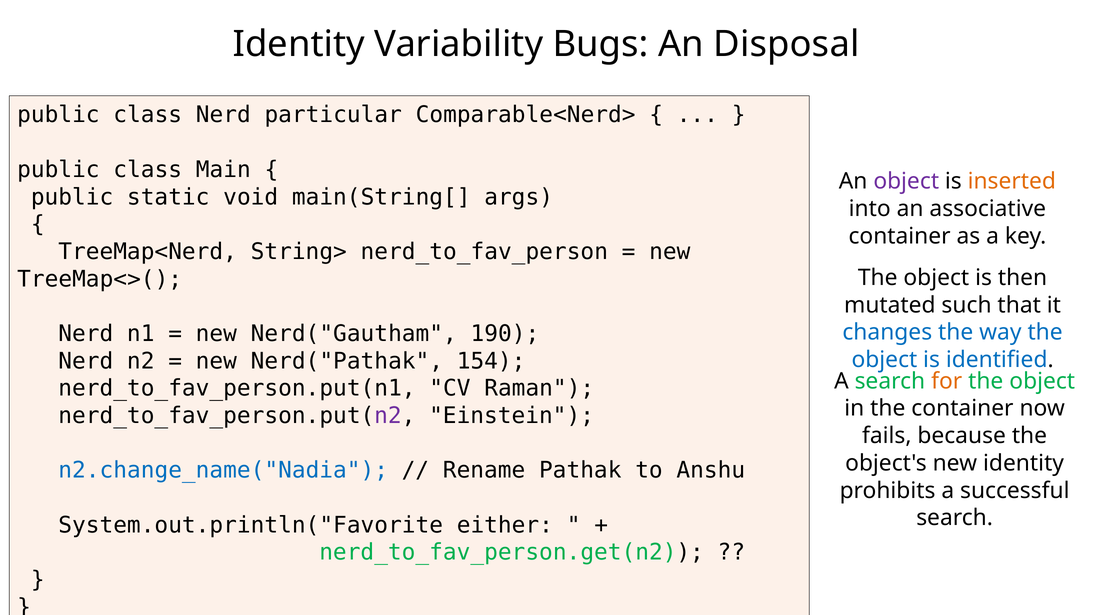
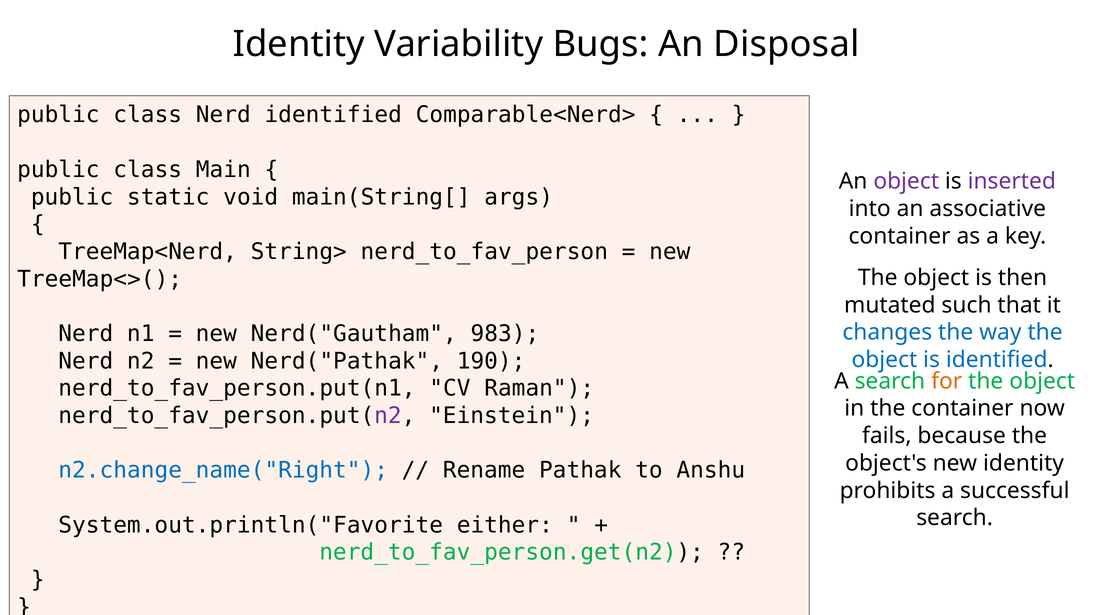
Nerd particular: particular -> identified
inserted colour: orange -> purple
190: 190 -> 983
154: 154 -> 190
n2.change_name("Nadia: n2.change_name("Nadia -> n2.change_name("Right
